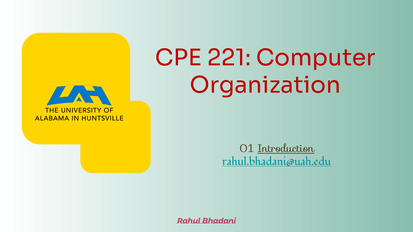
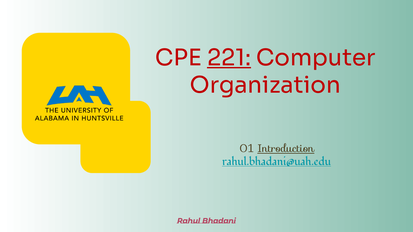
221 underline: none -> present
